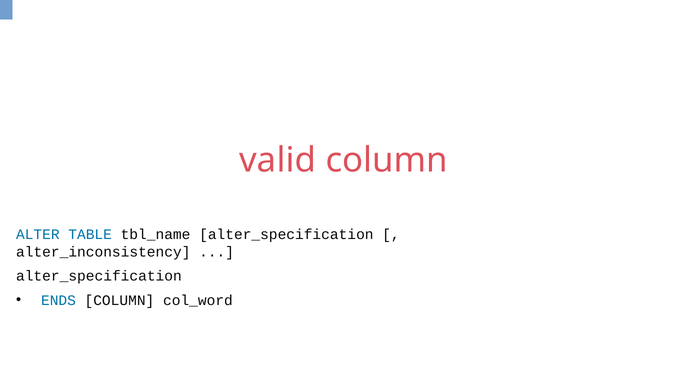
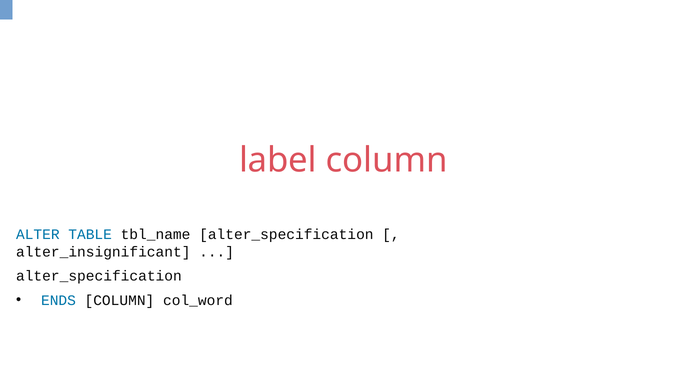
valid: valid -> label
alter_inconsistency: alter_inconsistency -> alter_insignificant
